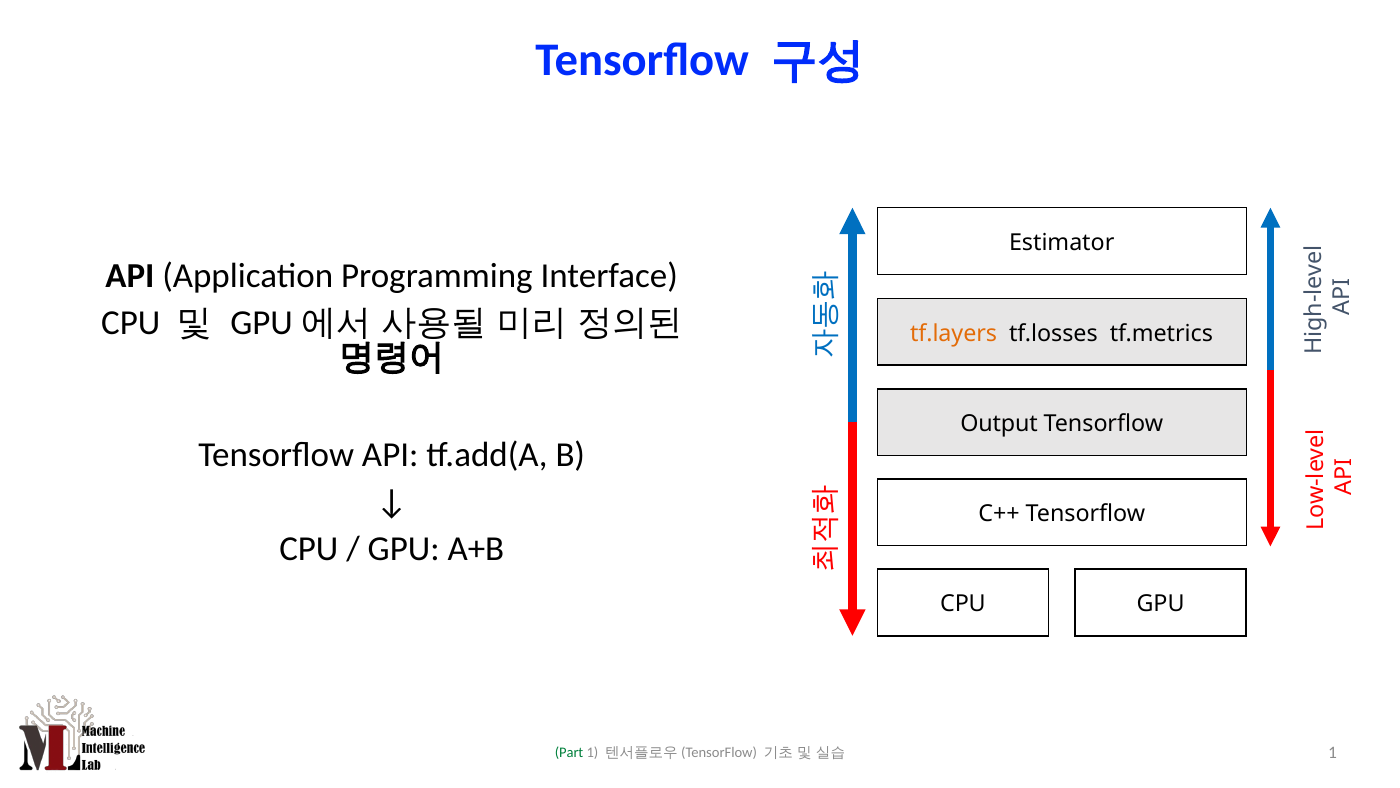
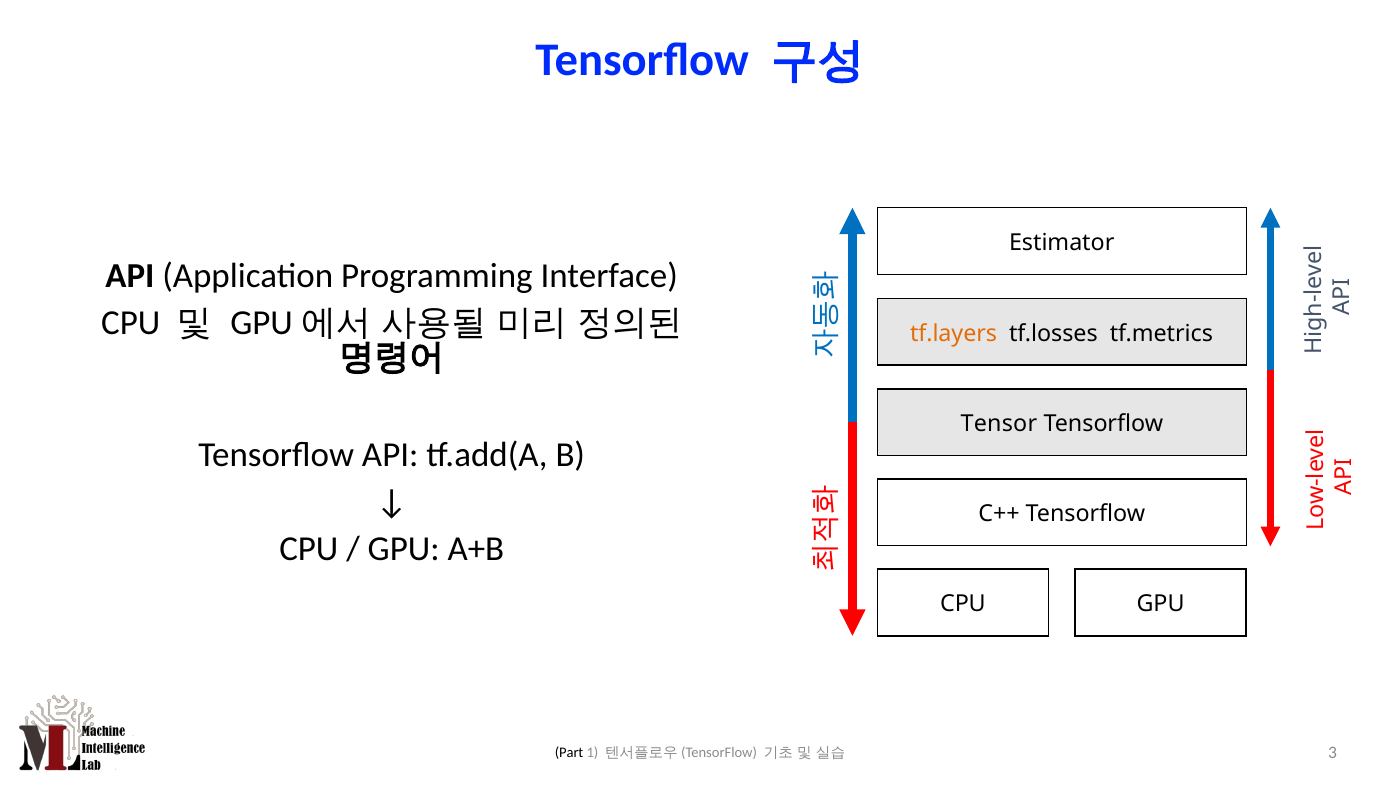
Output: Output -> Tensor
Part colour: green -> black
1 at (1332, 752): 1 -> 3
